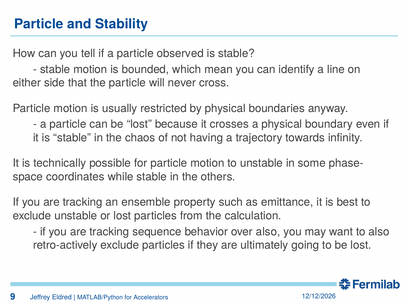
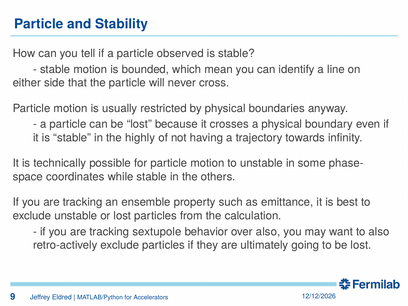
chaos: chaos -> highly
sequence: sequence -> sextupole
